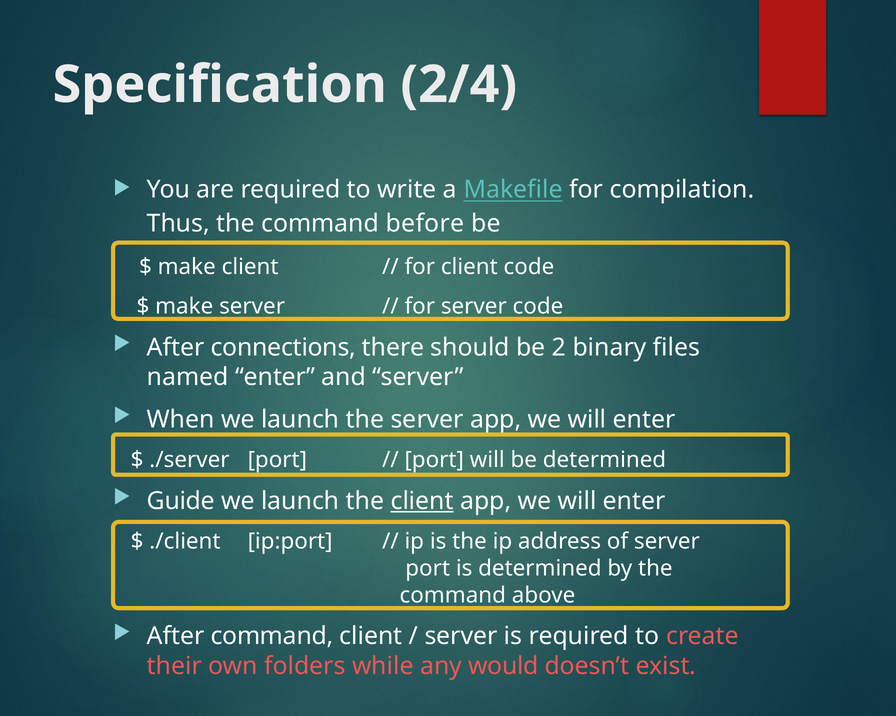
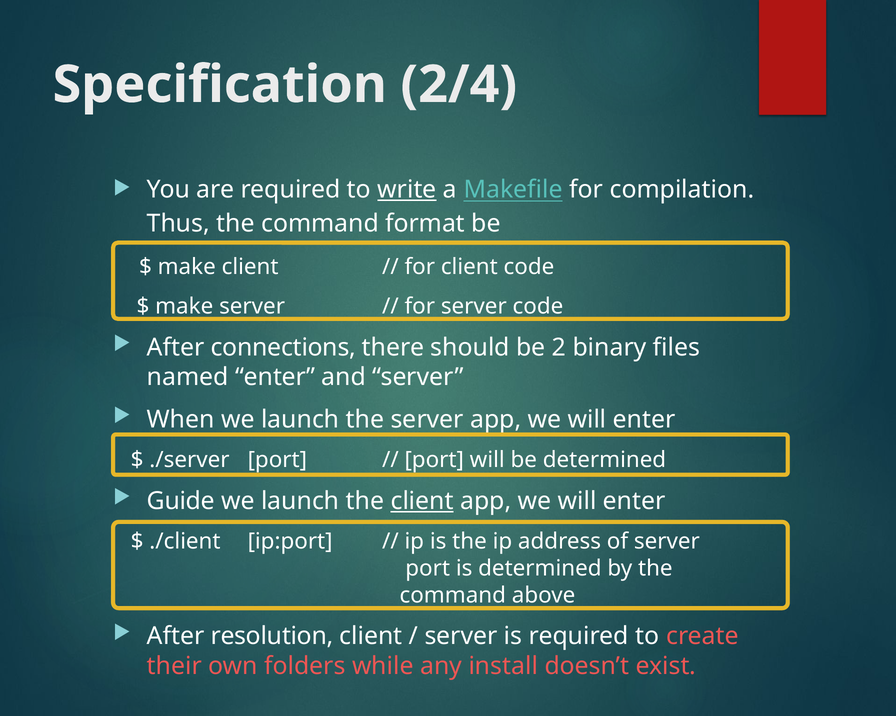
write underline: none -> present
before: before -> format
After command: command -> resolution
would: would -> install
